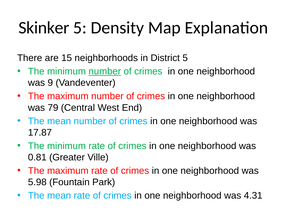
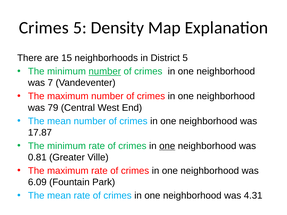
Skinker at (44, 28): Skinker -> Crimes
9: 9 -> 7
one at (167, 146) underline: none -> present
5.98: 5.98 -> 6.09
